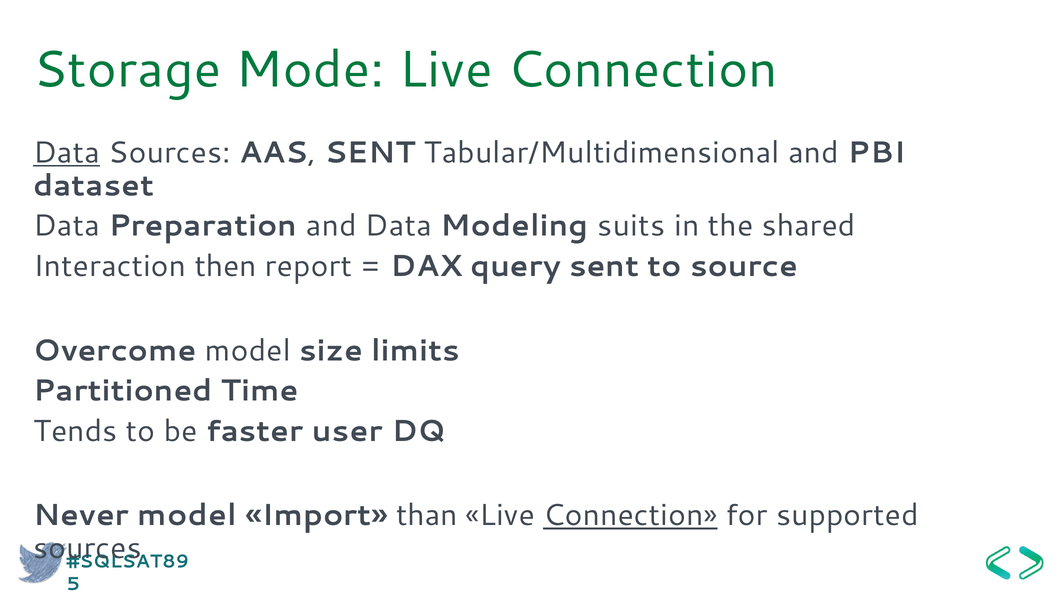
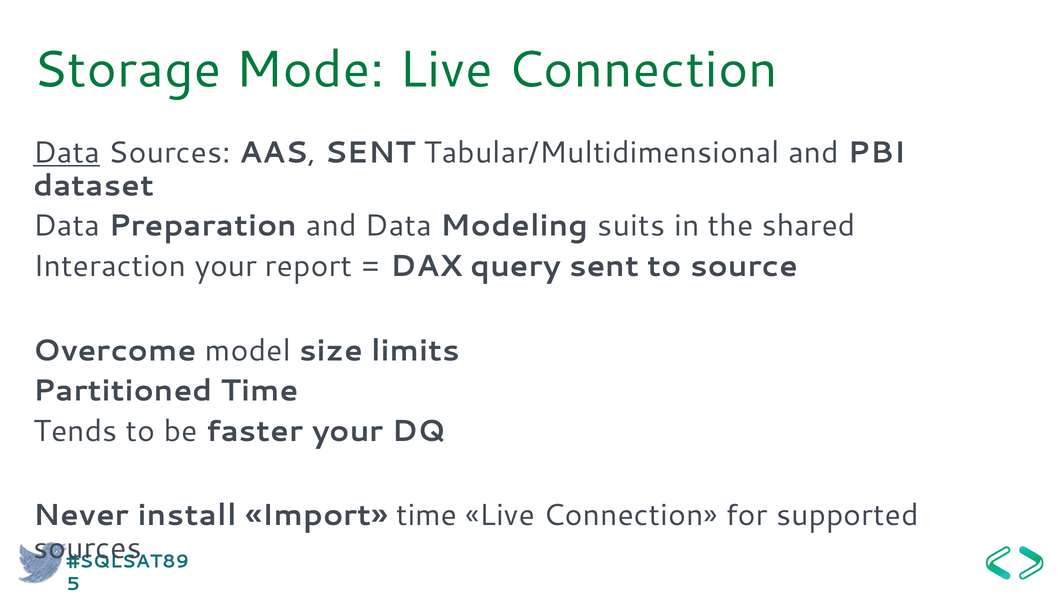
Interaction then: then -> your
faster user: user -> your
Never model: model -> install
Import than: than -> time
Connection at (630, 516) underline: present -> none
